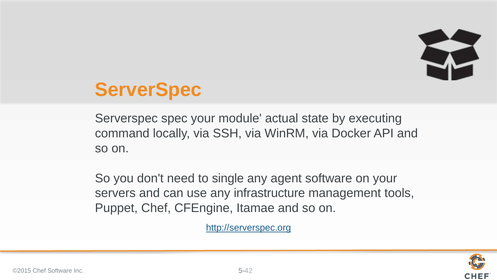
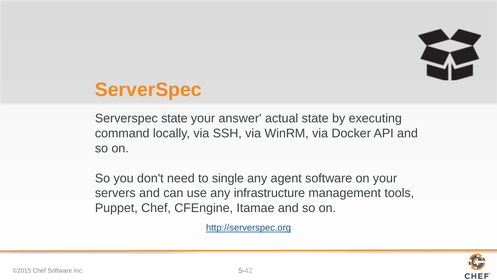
Serverspec spec: spec -> state
module: module -> answer
